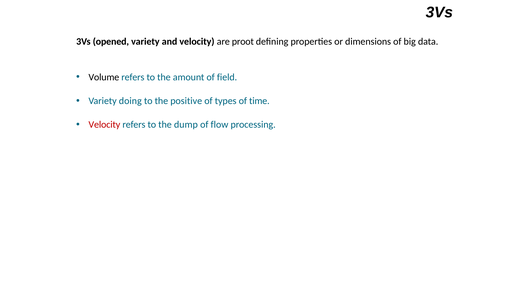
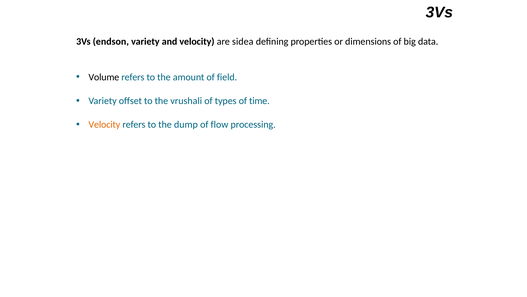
opened: opened -> endson
proot: proot -> sidea
doing: doing -> offset
positive: positive -> vrushali
Velocity at (104, 125) colour: red -> orange
